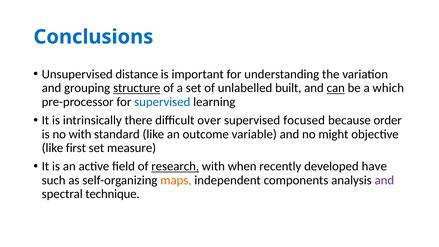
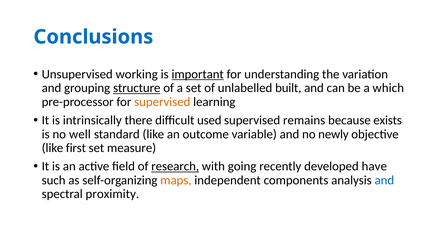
distance: distance -> working
important underline: none -> present
can underline: present -> none
supervised at (162, 102) colour: blue -> orange
over: over -> used
focused: focused -> remains
order: order -> exists
no with: with -> well
might: might -> newly
when: when -> going
and at (384, 180) colour: purple -> blue
technique: technique -> proximity
